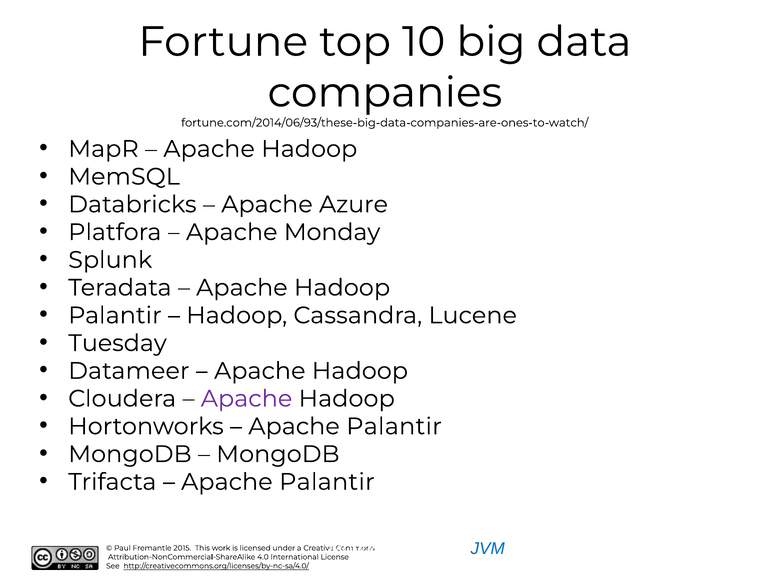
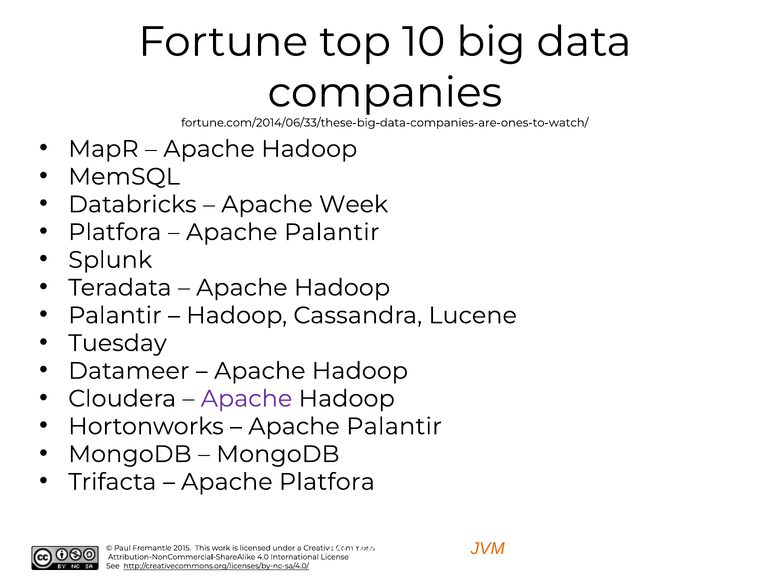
fortune.com/2014/06/93/these-big-data-companies-are-ones-to-watch/: fortune.com/2014/06/93/these-big-data-companies-are-ones-to-watch/ -> fortune.com/2014/06/33/these-big-data-companies-are-ones-to-watch/
Azure: Azure -> Week
Monday at (332, 232): Monday -> Palantir
Palantir at (327, 482): Palantir -> Platfora
JVM colour: blue -> orange
